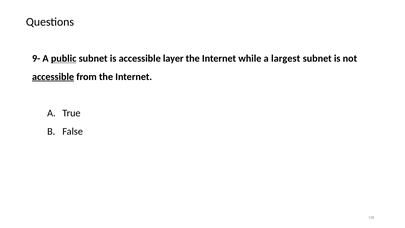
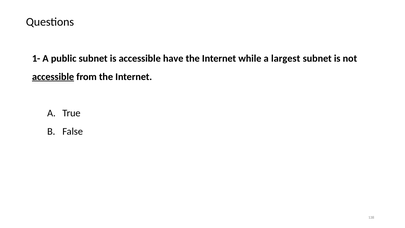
9-: 9- -> 1-
public underline: present -> none
layer: layer -> have
